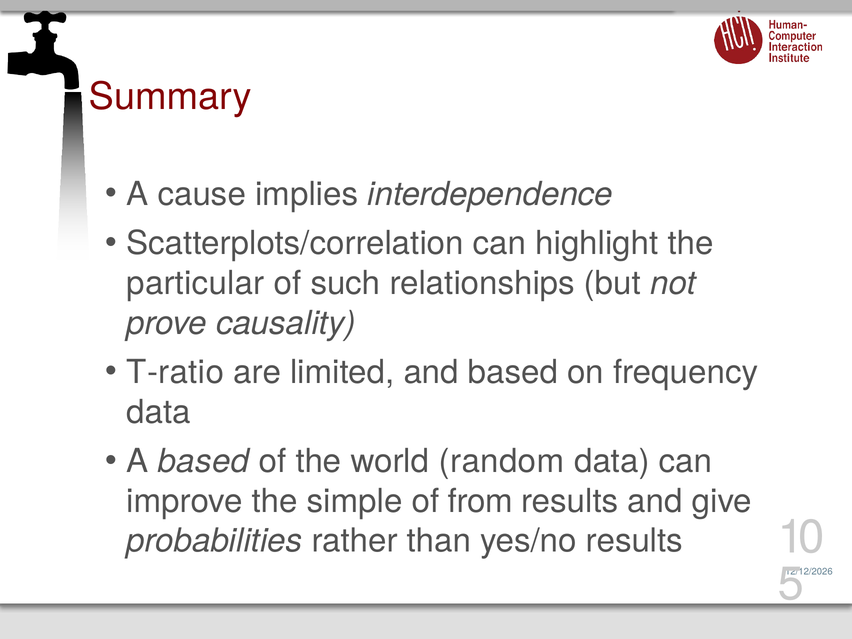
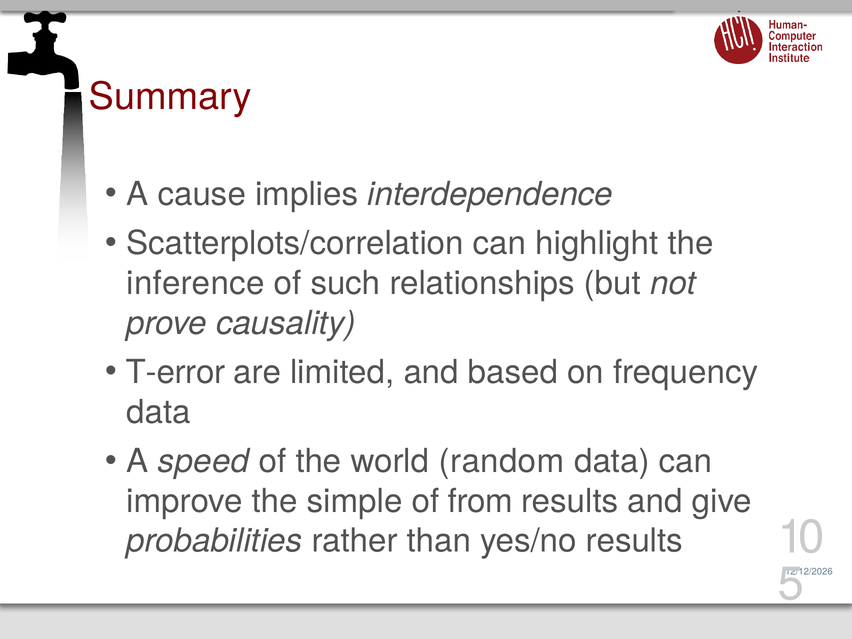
particular: particular -> inference
T-ratio: T-ratio -> T-error
A based: based -> speed
